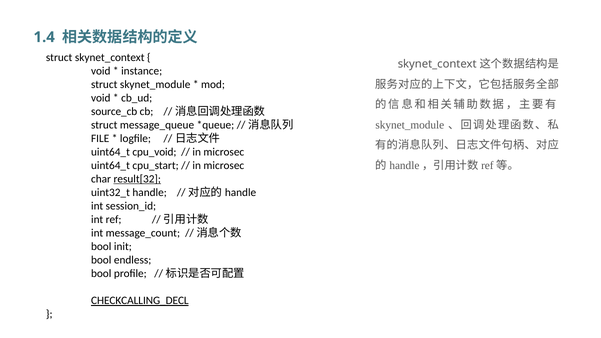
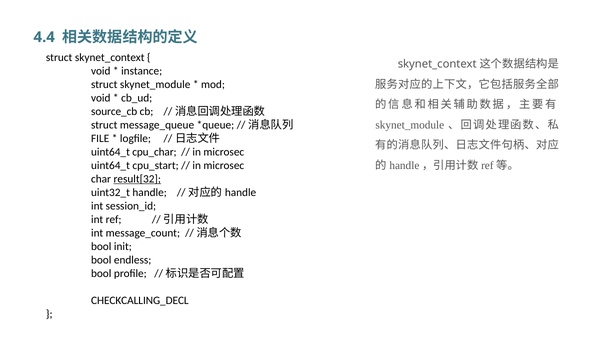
1.4: 1.4 -> 4.4
cpu_void: cpu_void -> cpu_char
CHECKCALLING_DECL underline: present -> none
